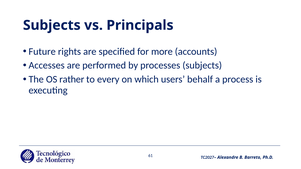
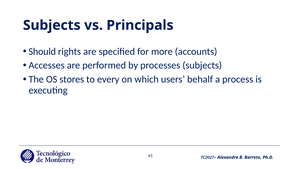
Future: Future -> Should
rather: rather -> stores
